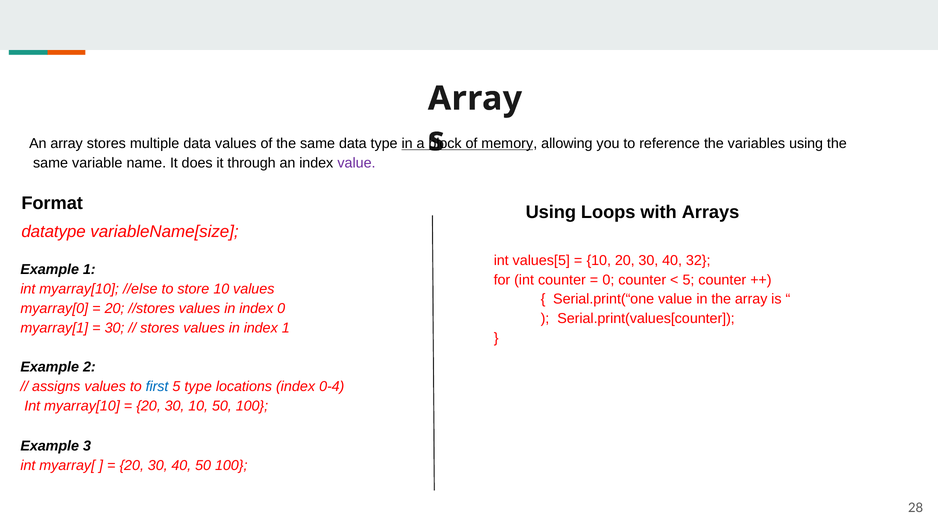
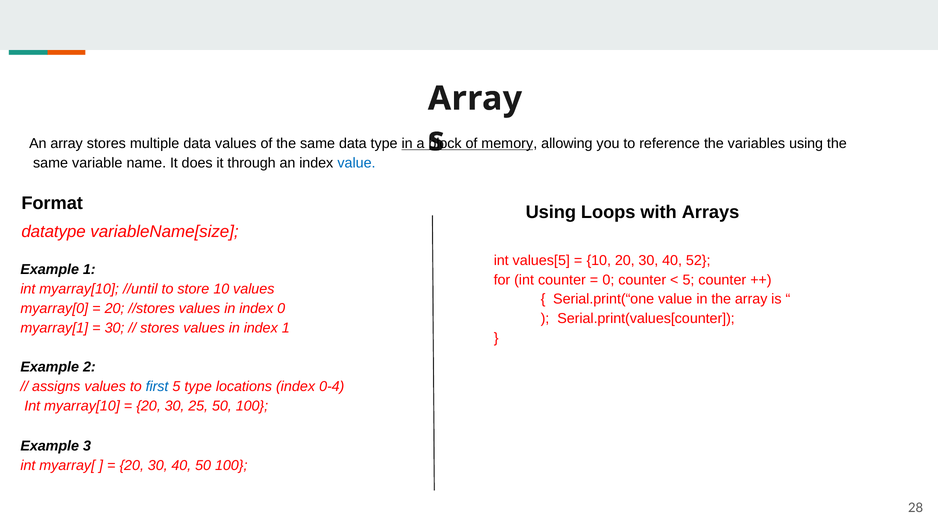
value at (357, 163) colour: purple -> blue
32: 32 -> 52
//else: //else -> //until
30 10: 10 -> 25
